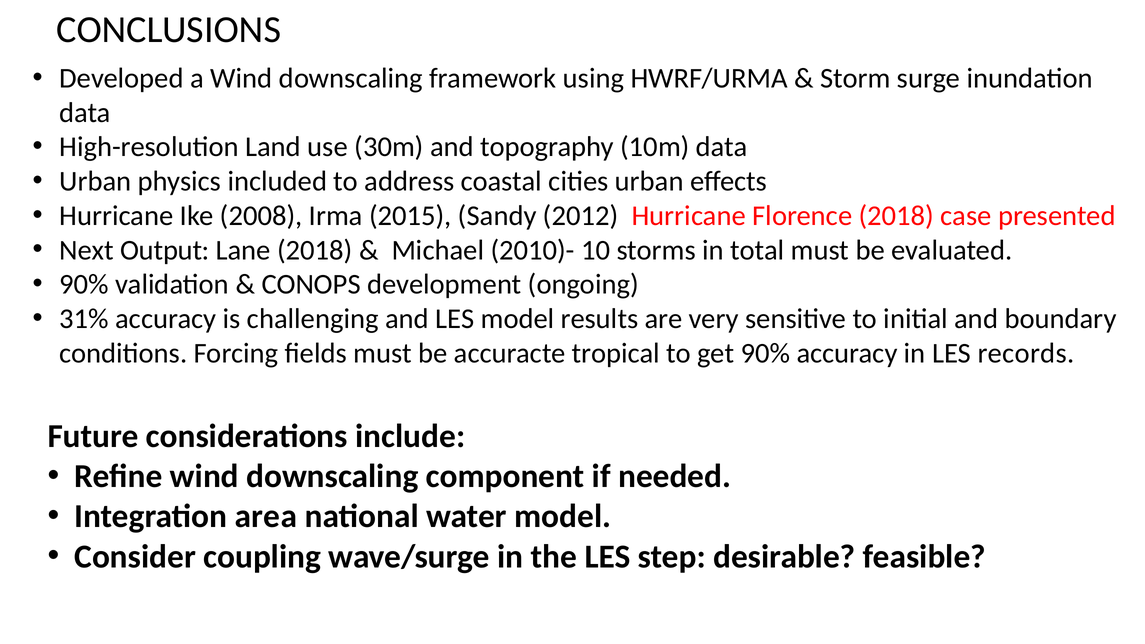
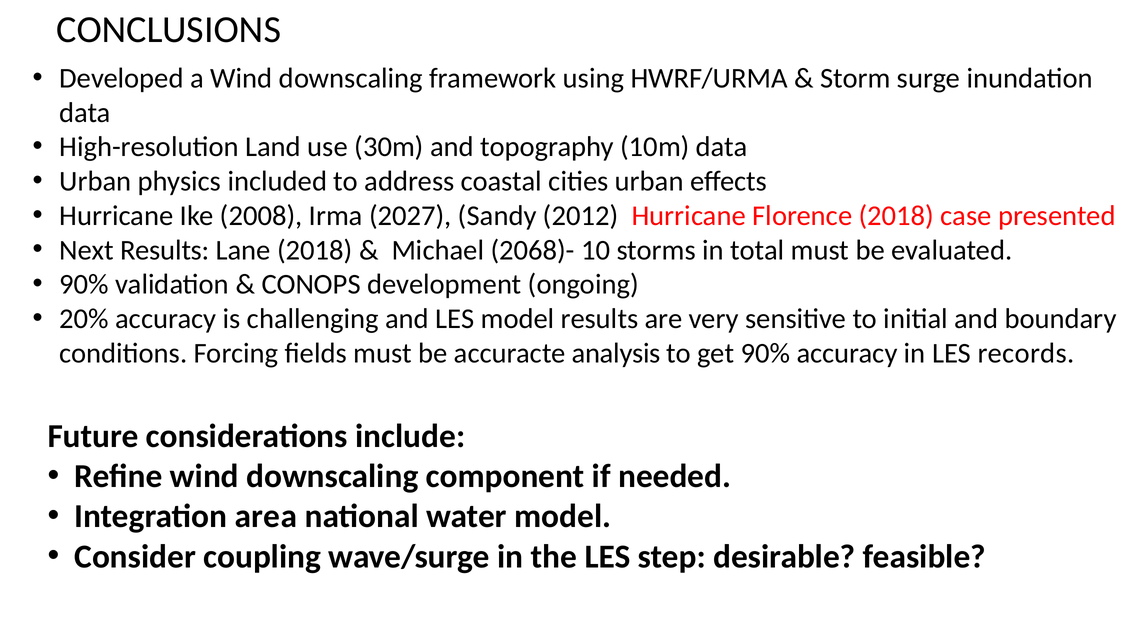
2015: 2015 -> 2027
Next Output: Output -> Results
2010)-: 2010)- -> 2068)-
31%: 31% -> 20%
tropical: tropical -> analysis
